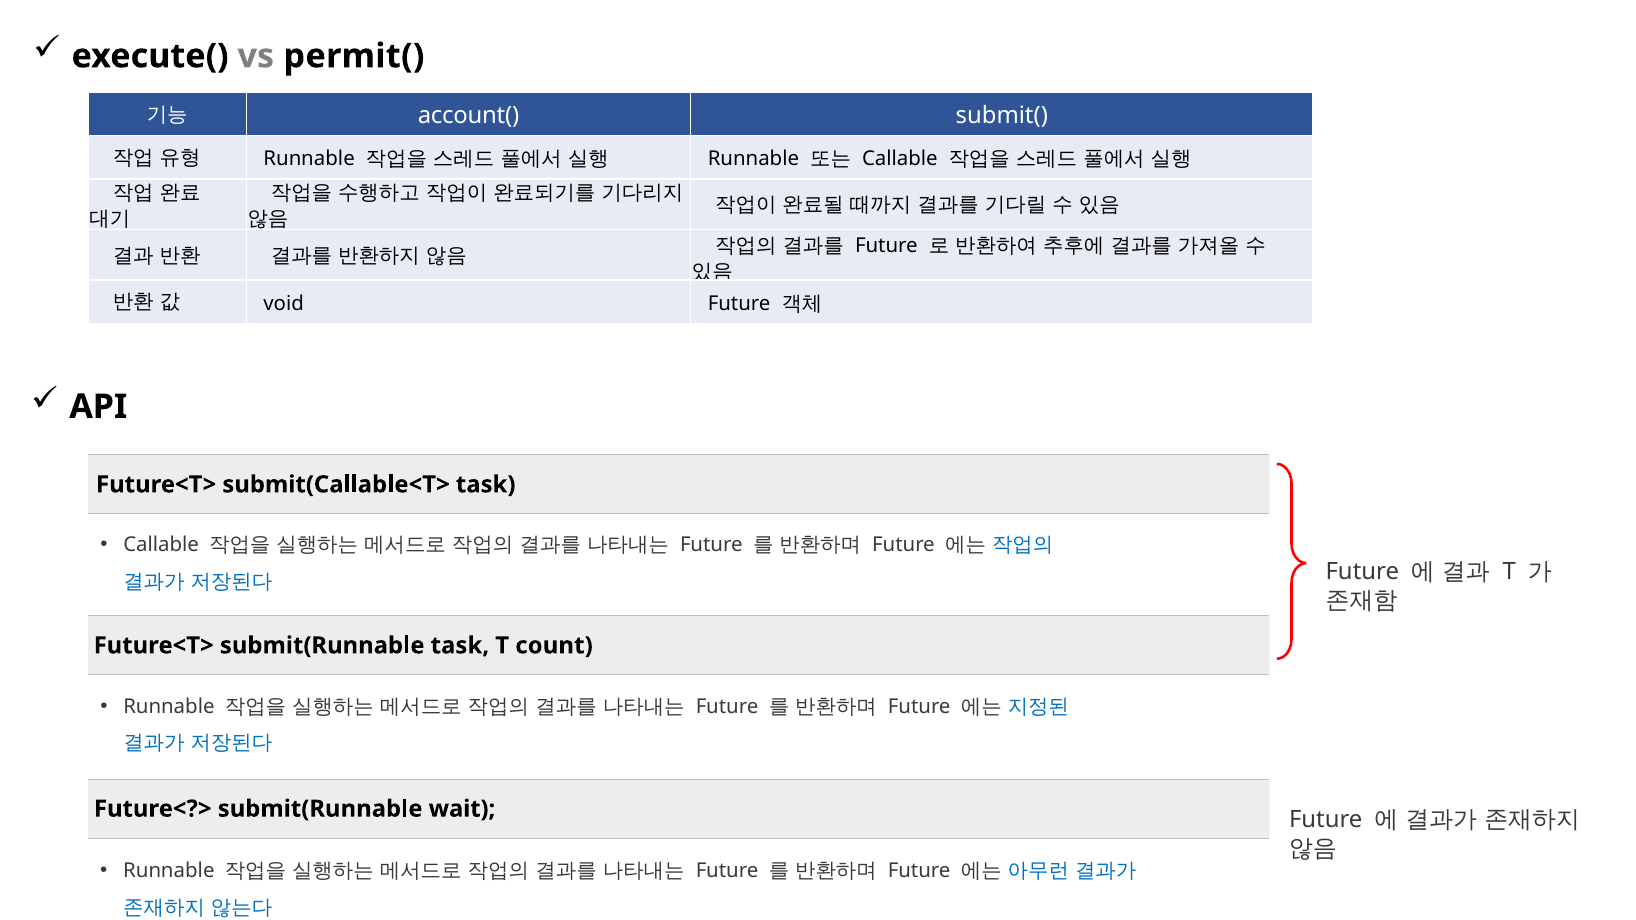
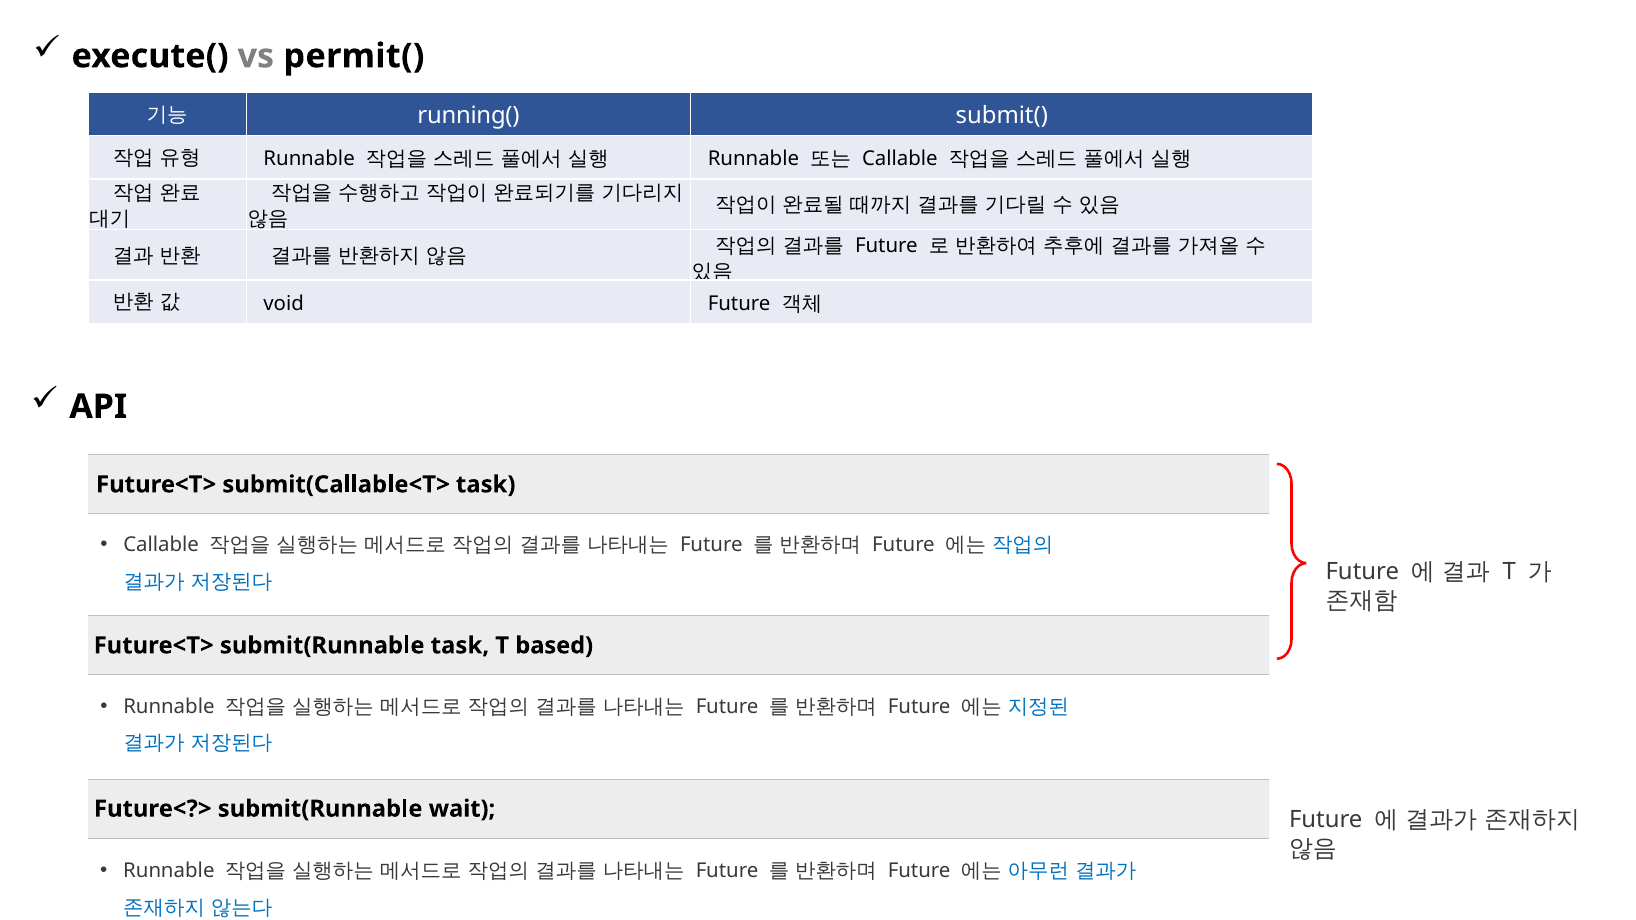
account(: account( -> running(
count: count -> based
